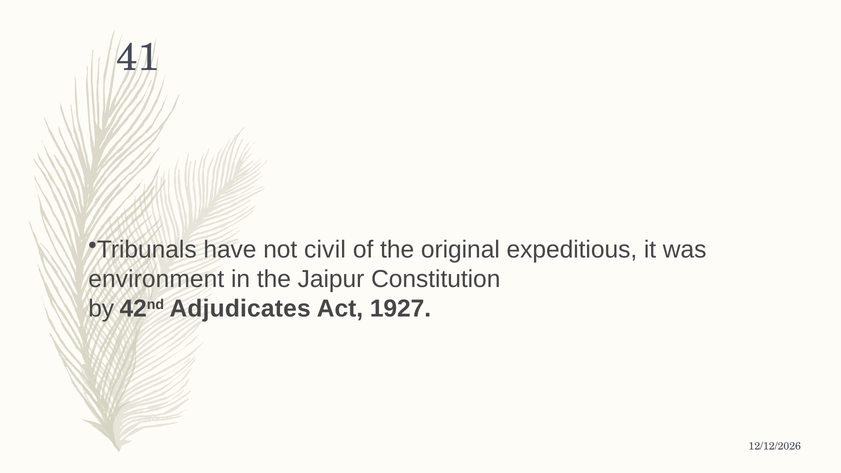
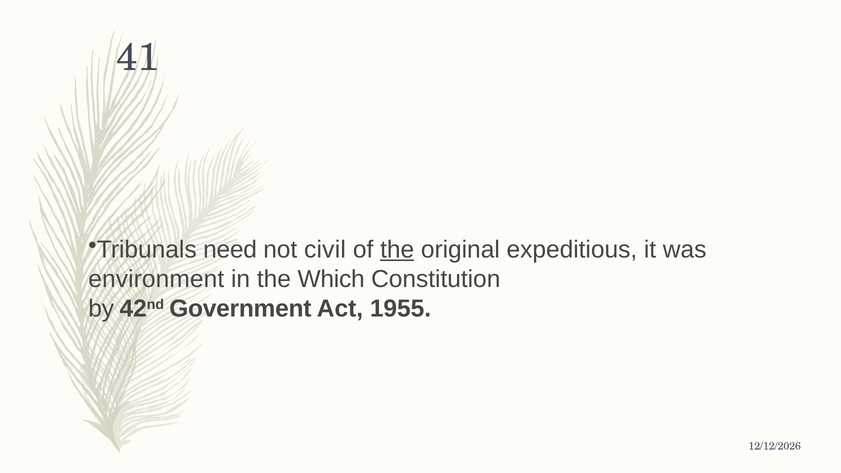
have: have -> need
the at (397, 250) underline: none -> present
Jaipur: Jaipur -> Which
Adjudicates: Adjudicates -> Government
1927: 1927 -> 1955
